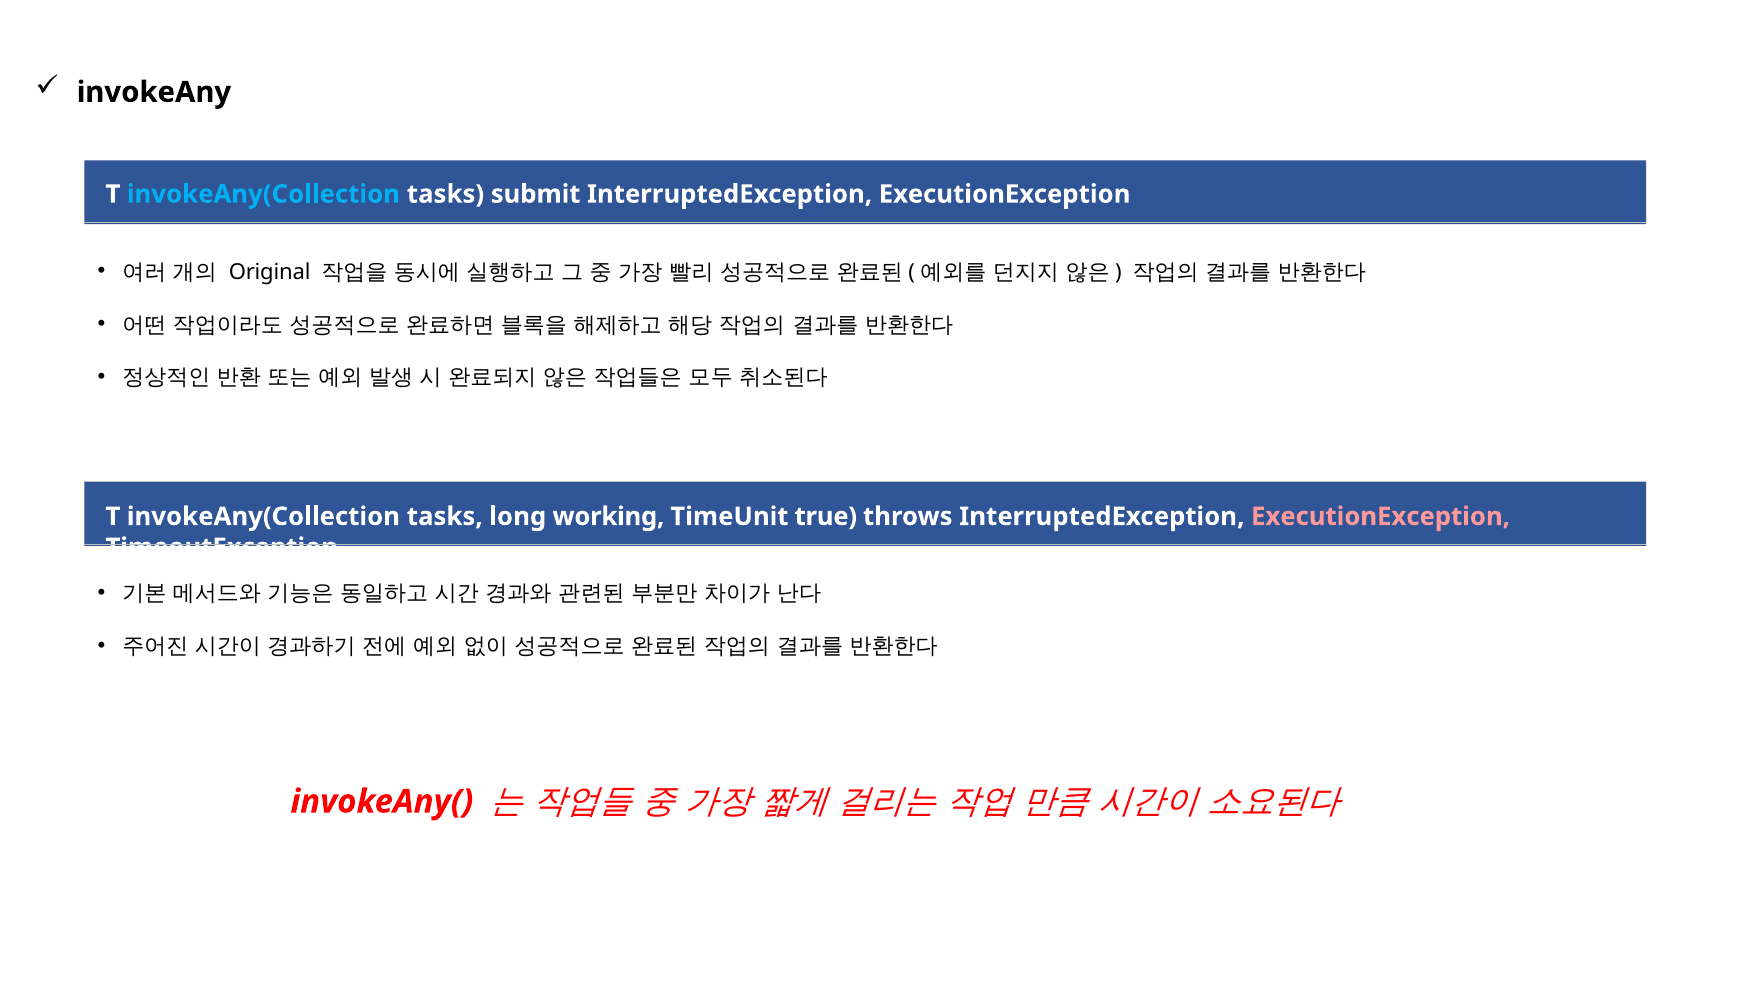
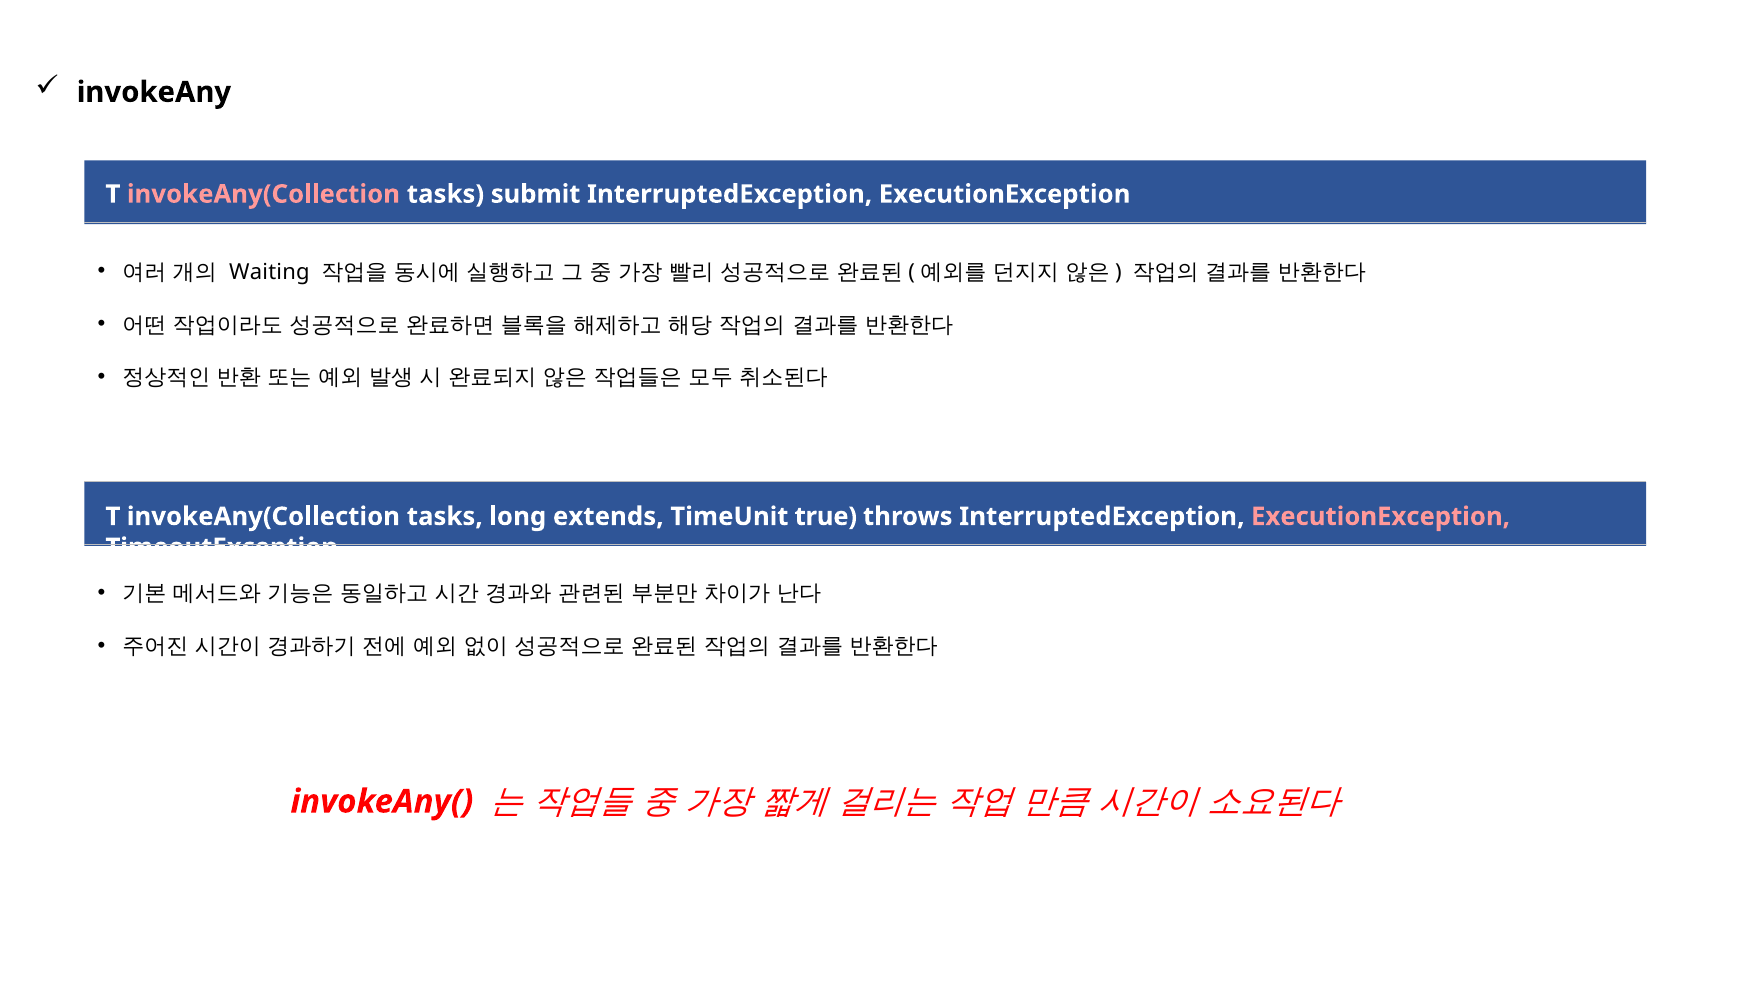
invokeAny(Collection at (263, 194) colour: light blue -> pink
Original: Original -> Waiting
working: working -> extends
